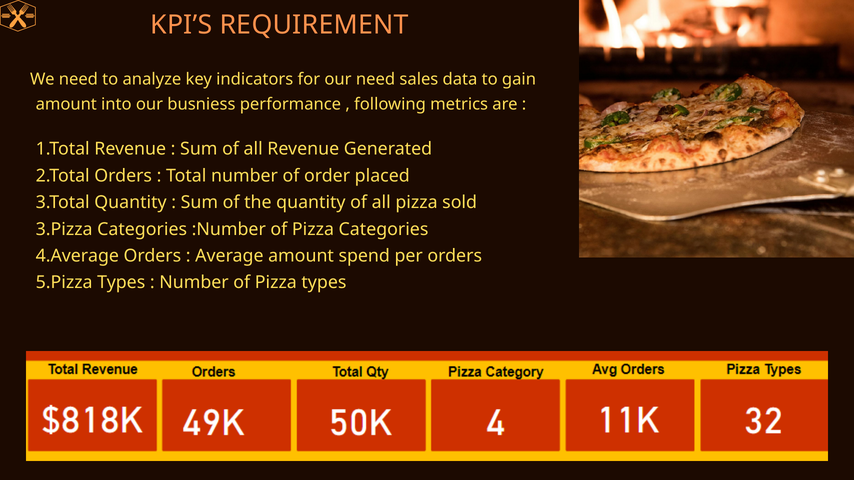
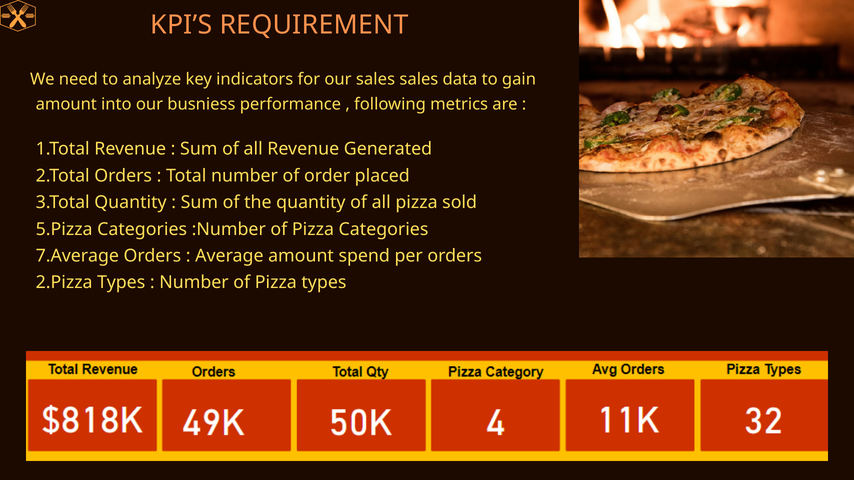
our need: need -> sales
3.Pizza: 3.Pizza -> 5.Pizza
4.Average: 4.Average -> 7.Average
5.Pizza: 5.Pizza -> 2.Pizza
